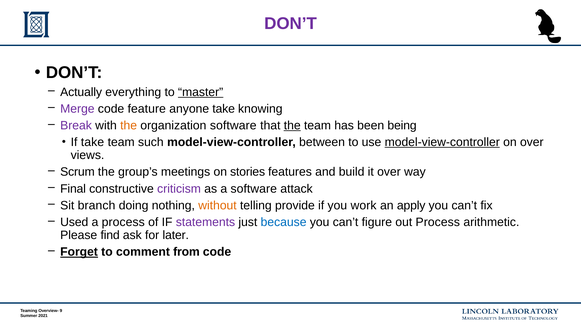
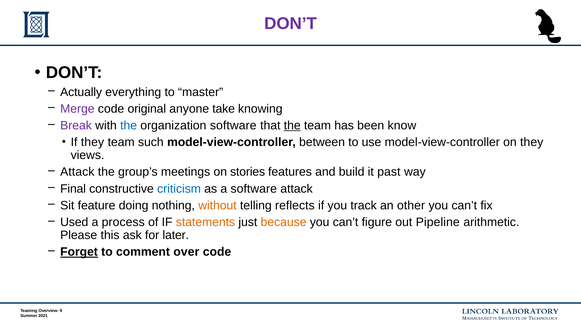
master underline: present -> none
feature: feature -> original
the at (129, 125) colour: orange -> blue
being: being -> know
If take: take -> they
model-view-controller at (442, 142) underline: present -> none
on over: over -> they
Scrum at (77, 172): Scrum -> Attack
it over: over -> past
criticism colour: purple -> blue
branch: branch -> feature
provide: provide -> reflects
work: work -> track
apply: apply -> other
statements colour: purple -> orange
because colour: blue -> orange
out Process: Process -> Pipeline
find: find -> this
from: from -> over
